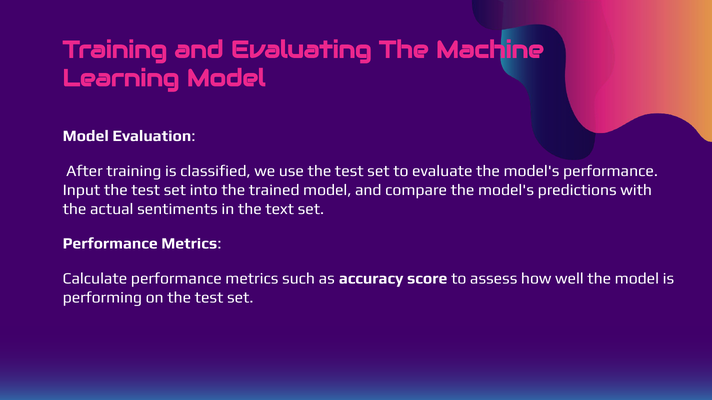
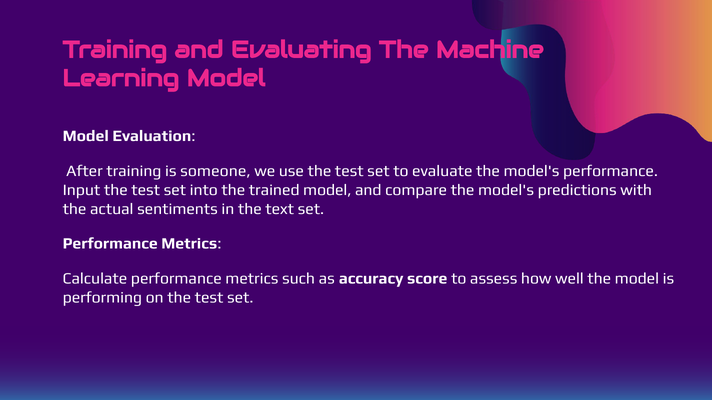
classified: classified -> someone
